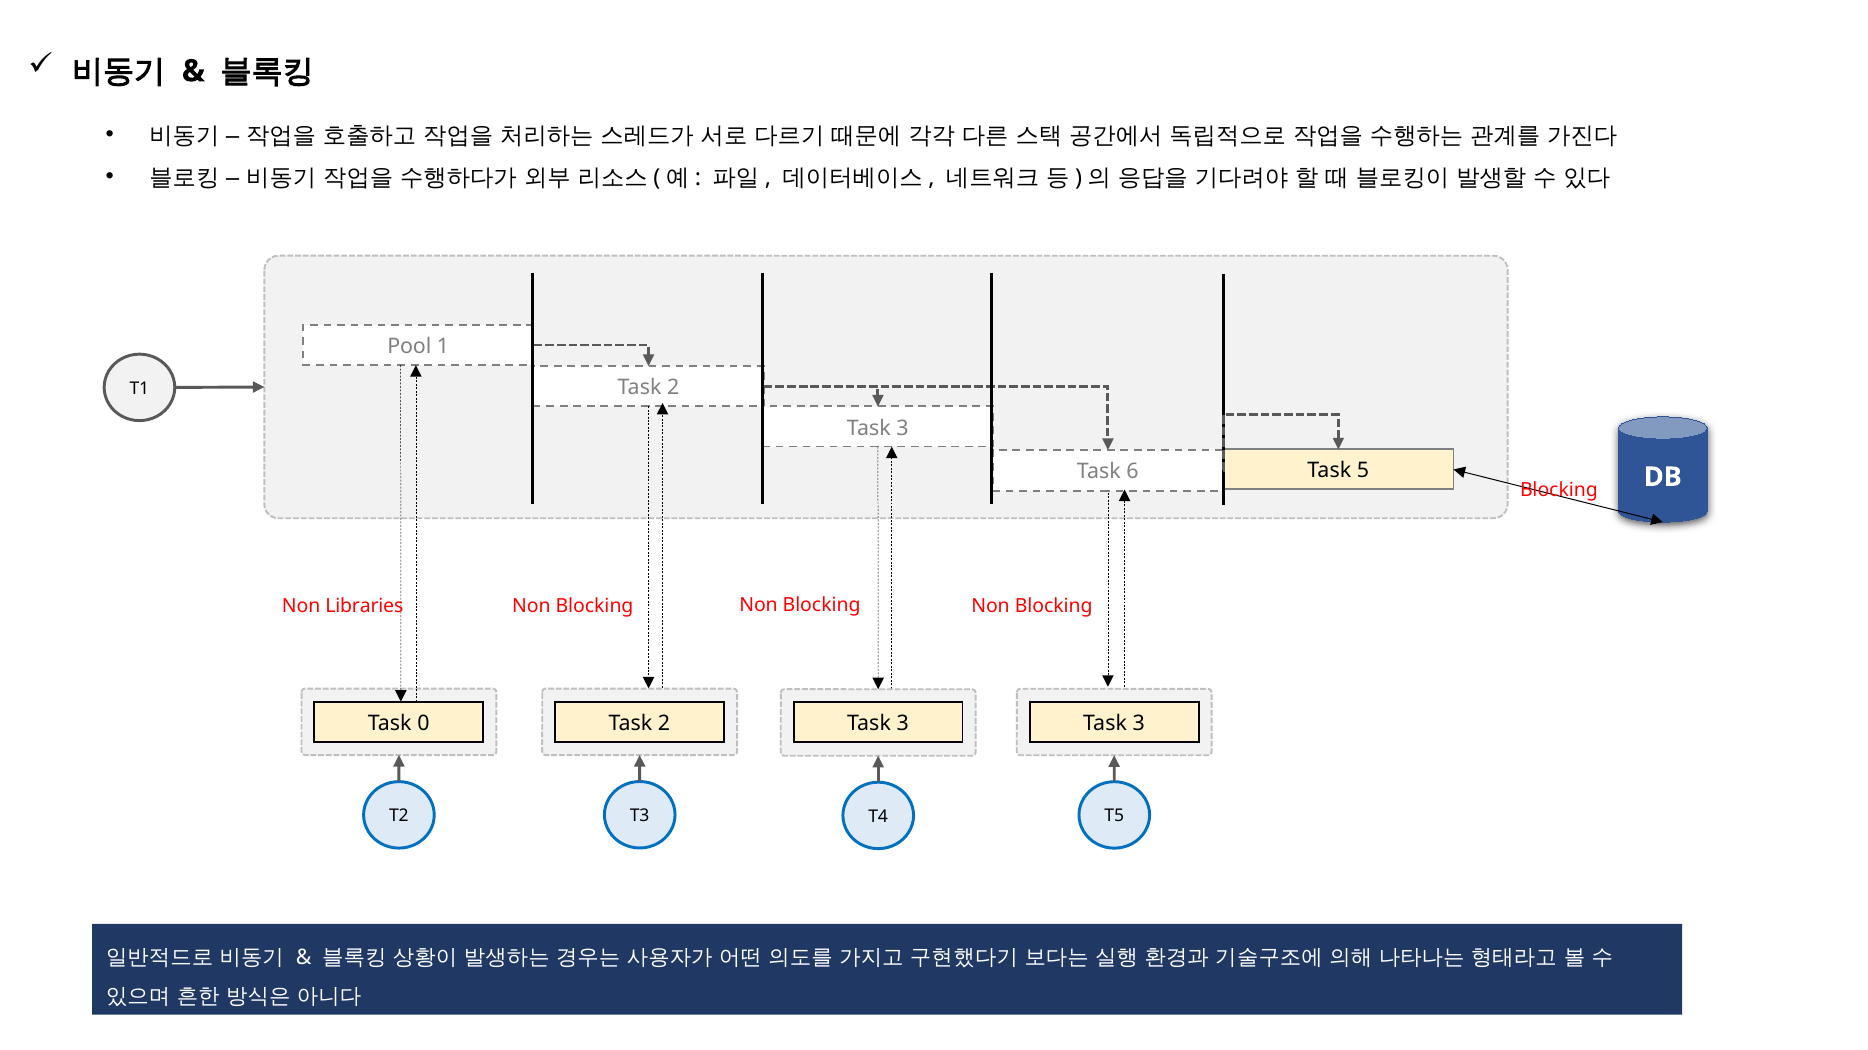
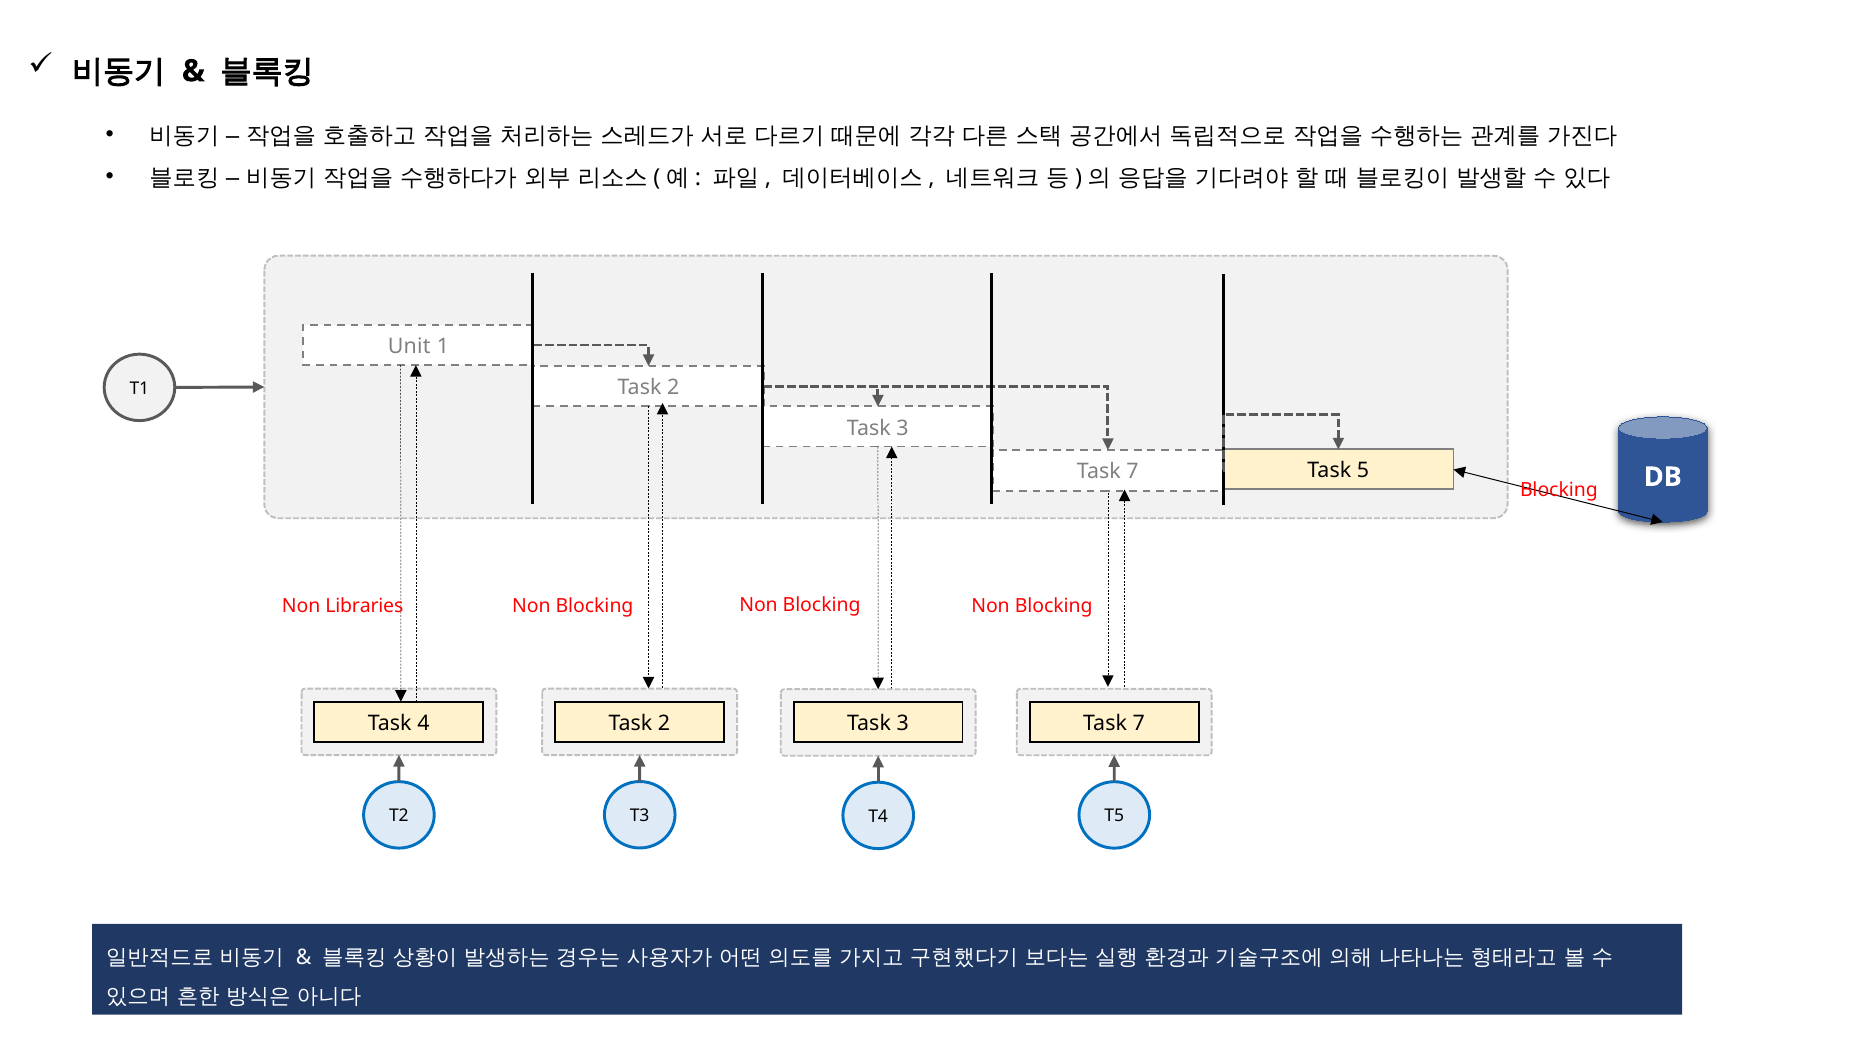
Pool: Pool -> Unit
6 at (1133, 472): 6 -> 7
0: 0 -> 4
3 at (1139, 724): 3 -> 7
